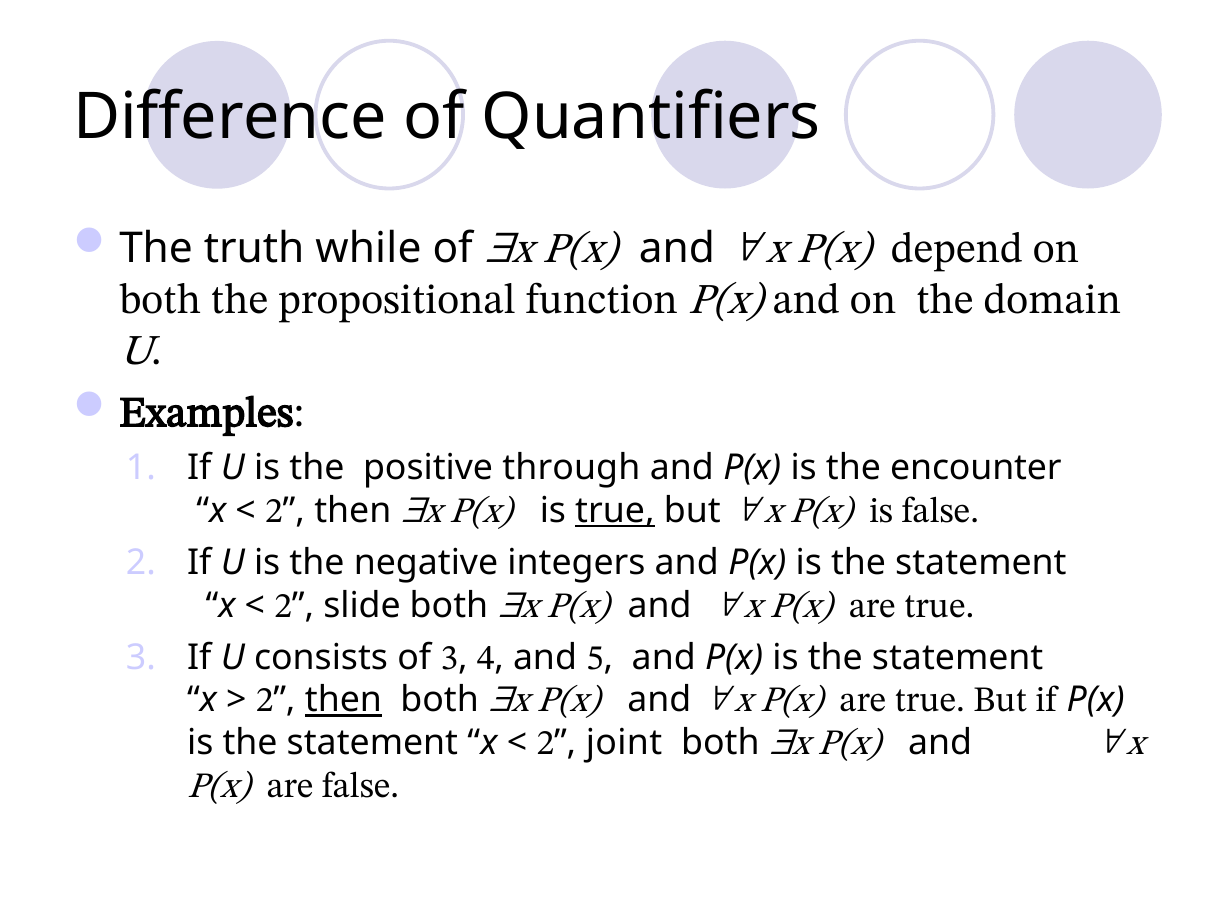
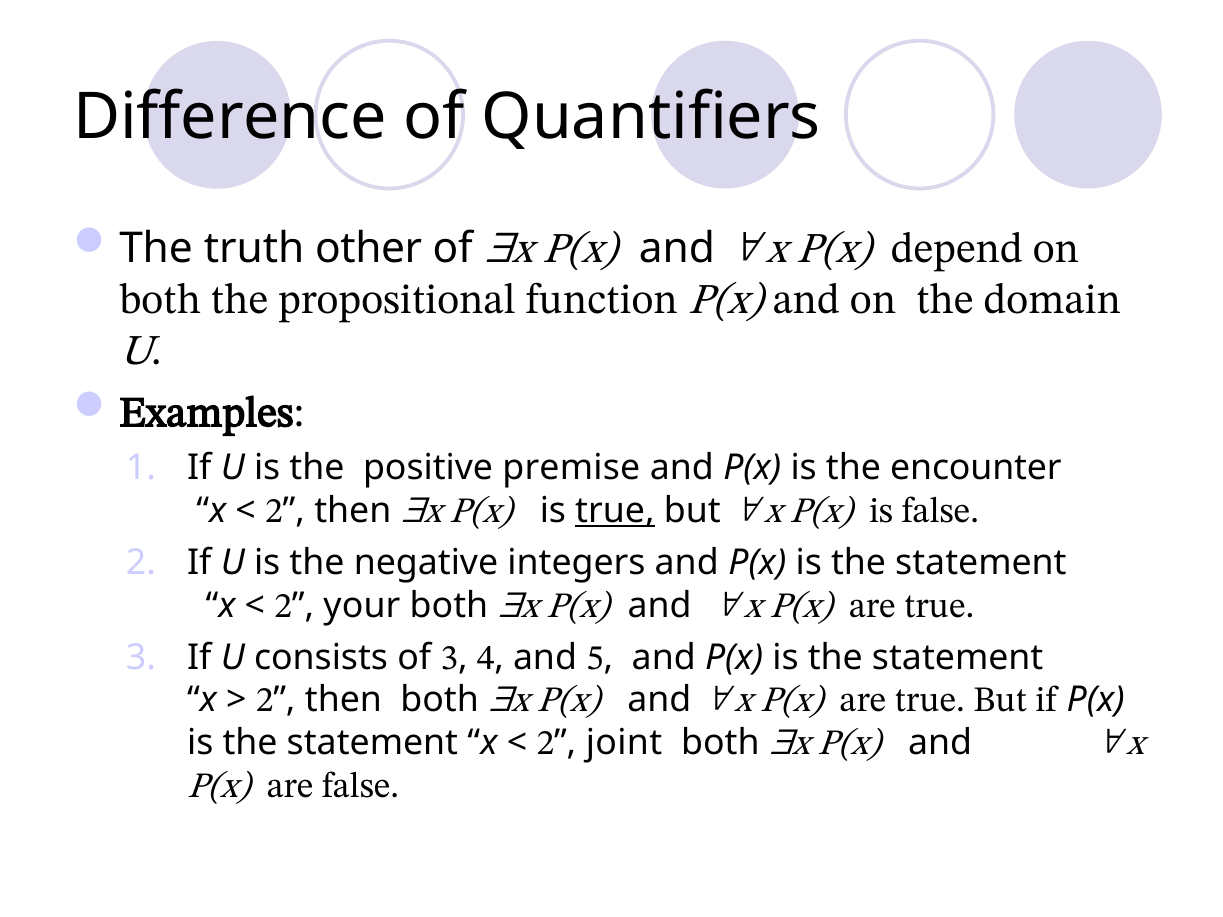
while: while -> other
through: through -> premise
slide: slide -> your
then at (343, 700) underline: present -> none
